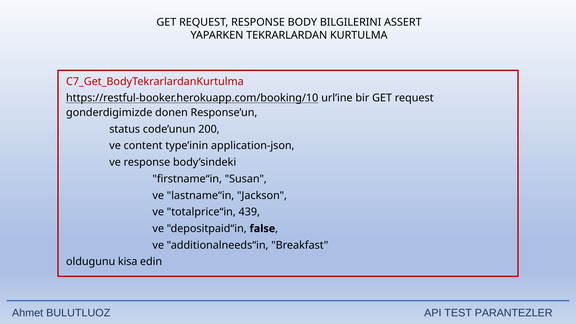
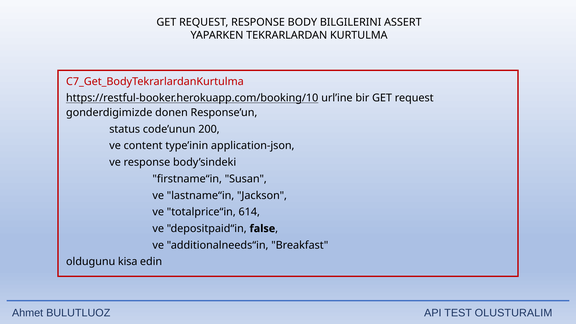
439: 439 -> 614
PARANTEZLER: PARANTEZLER -> OLUSTURALIM
